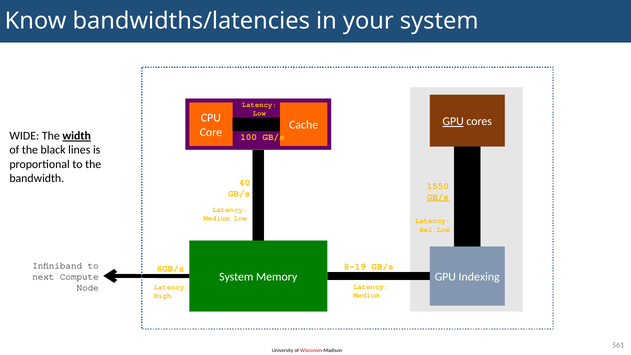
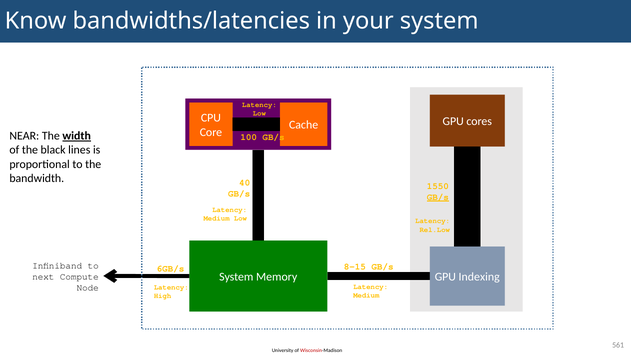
GPU at (453, 121) underline: present -> none
WIDE: WIDE -> NEAR
8-19: 8-19 -> 8-15
